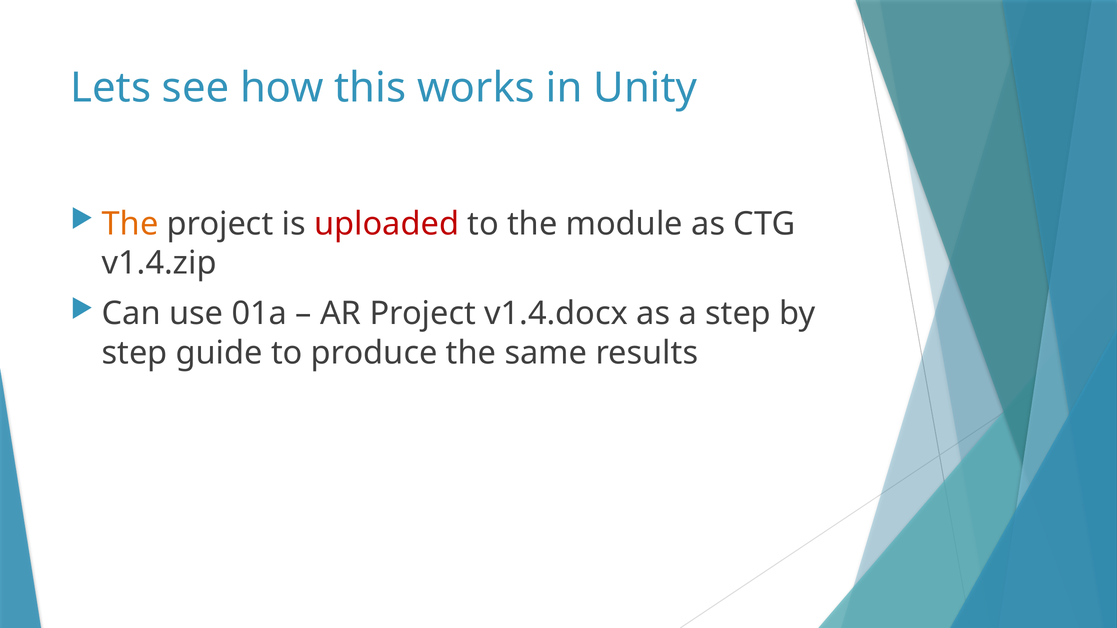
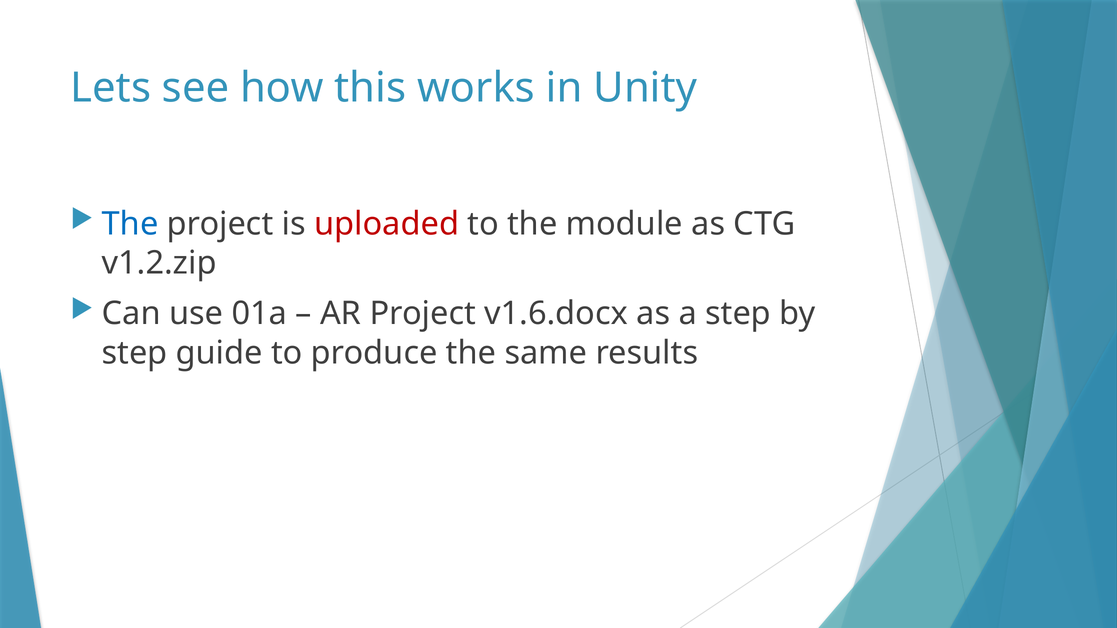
The at (130, 224) colour: orange -> blue
v1.4.zip: v1.4.zip -> v1.2.zip
v1.4.docx: v1.4.docx -> v1.6.docx
